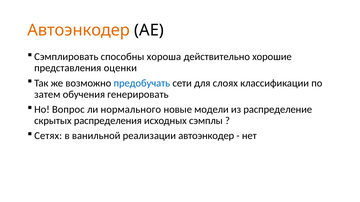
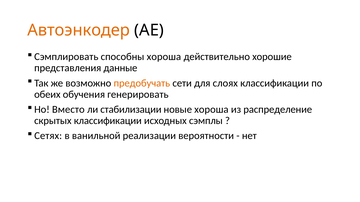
оценки: оценки -> данные
предобучать colour: blue -> orange
затем: затем -> обеих
Вопрос: Вопрос -> Вместо
нормального: нормального -> стабилизации
новые модели: модели -> хороша
скрытых распределения: распределения -> классификации
реализации автоэнкодер: автоэнкодер -> вероятности
